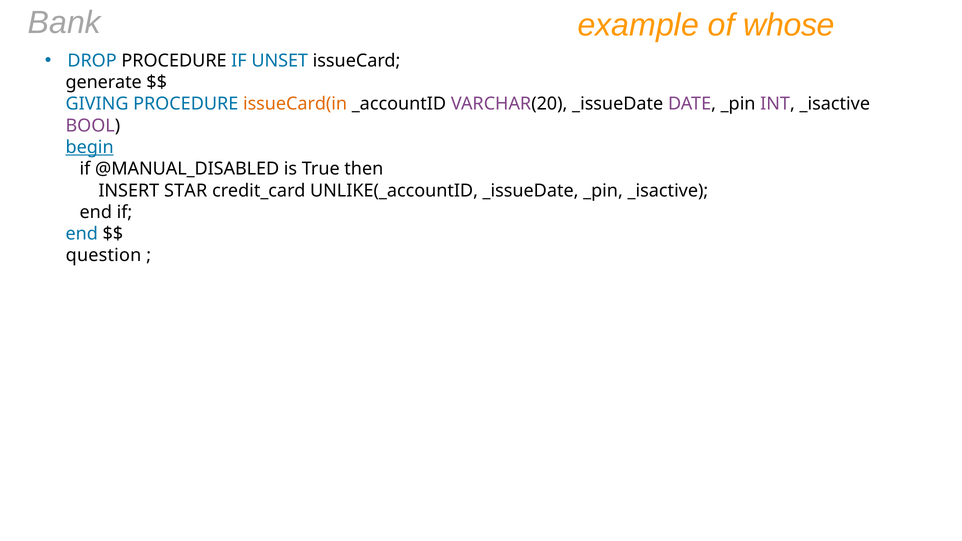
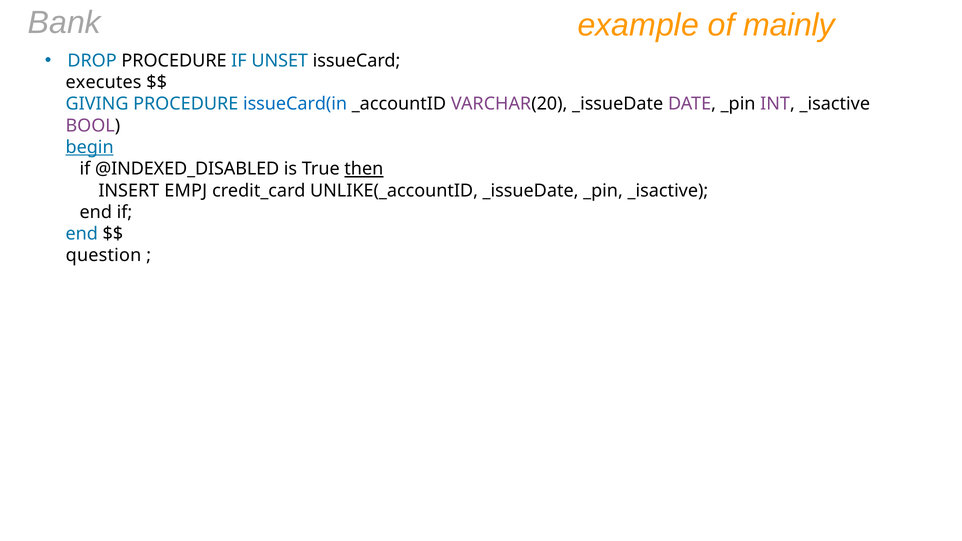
whose: whose -> mainly
generate: generate -> executes
issueCard(in colour: orange -> blue
@MANUAL_DISABLED: @MANUAL_DISABLED -> @INDEXED_DISABLED
then underline: none -> present
STAR: STAR -> EMPJ
